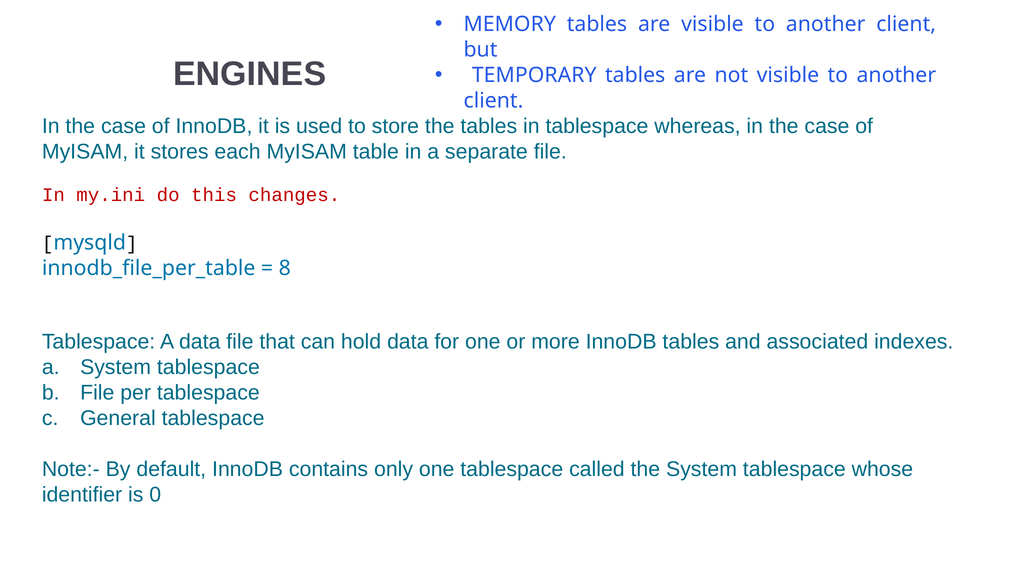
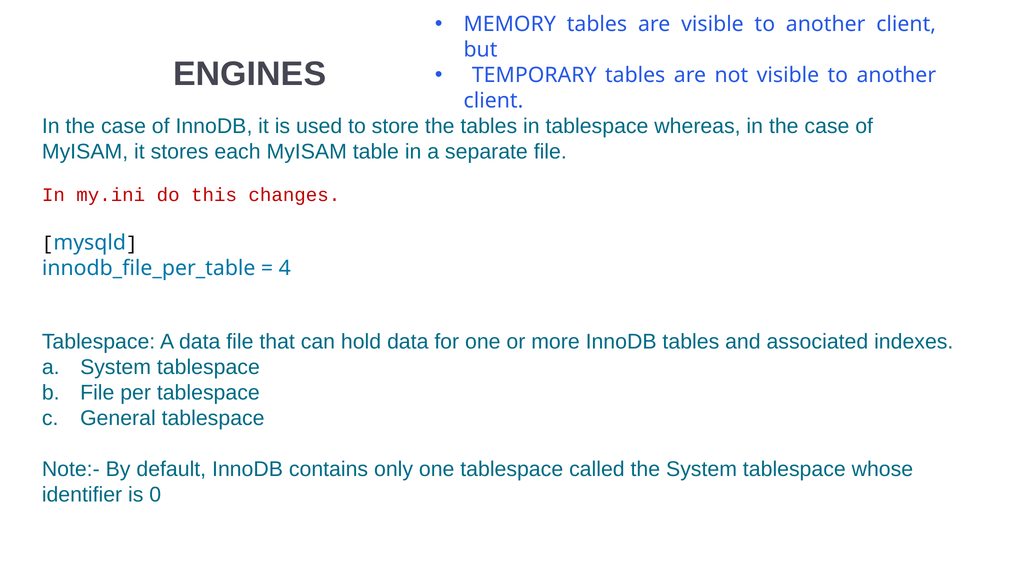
8: 8 -> 4
